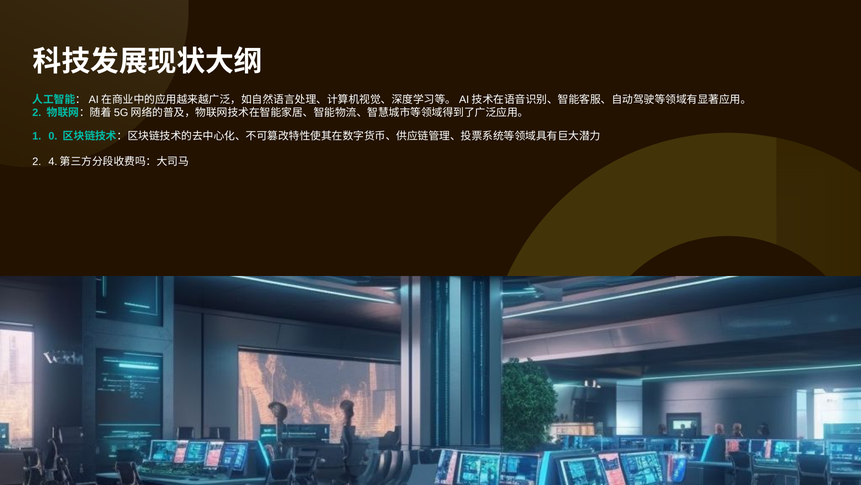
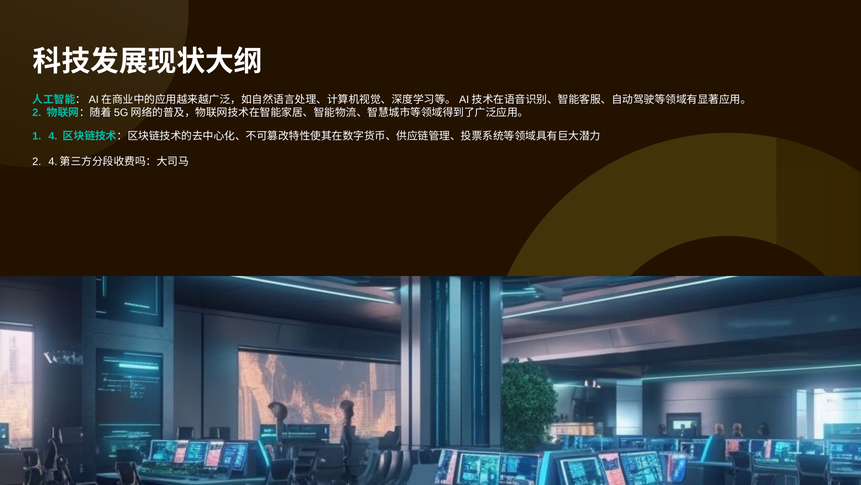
0: 0 -> 4
